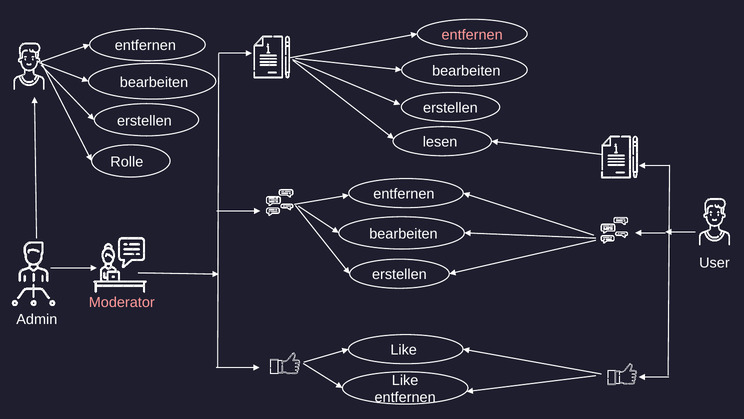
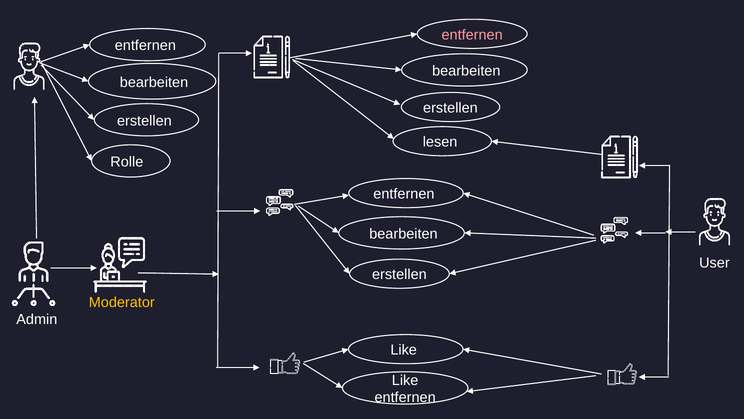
Moderator colour: pink -> yellow
